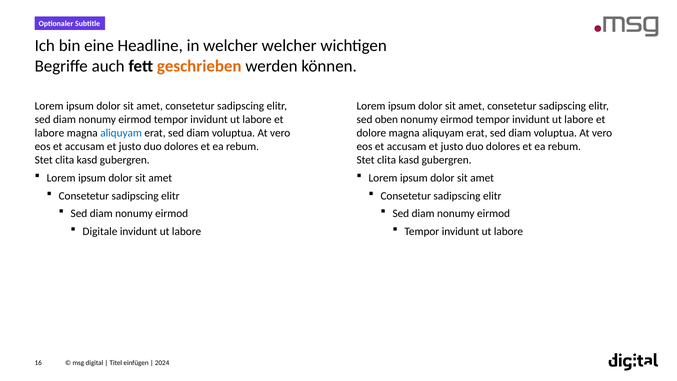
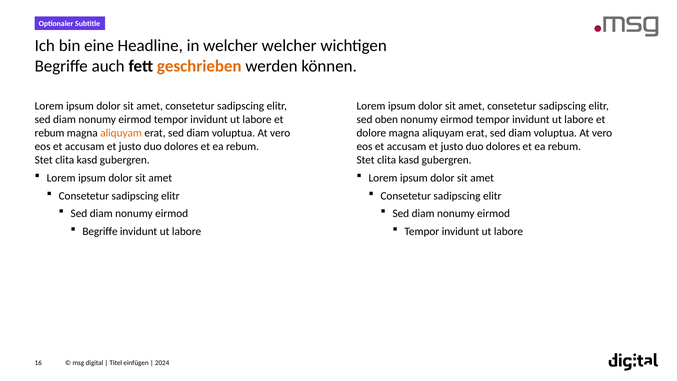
labore at (49, 133): labore -> rebum
aliquyam at (121, 133) colour: blue -> orange
Digitale at (100, 231): Digitale -> Begriffe
